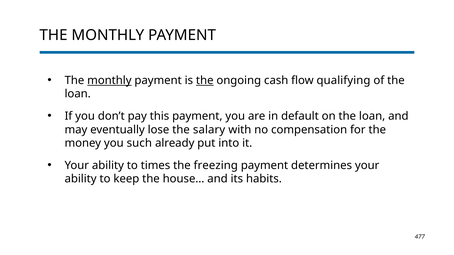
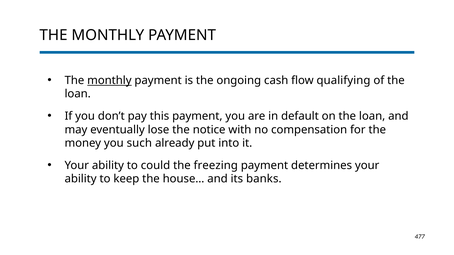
the at (205, 80) underline: present -> none
salary: salary -> notice
times: times -> could
habits: habits -> banks
